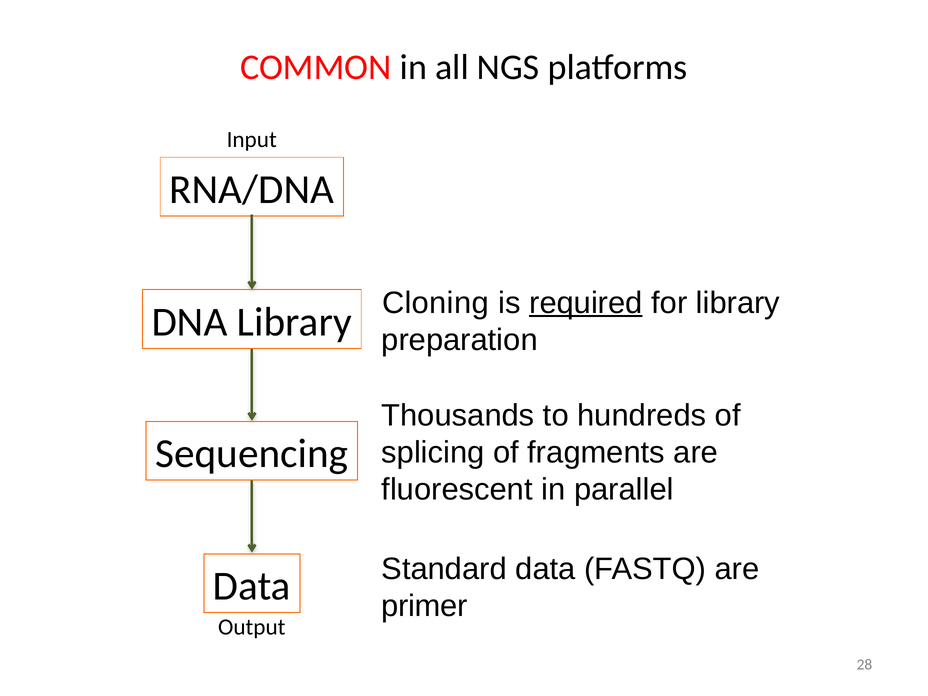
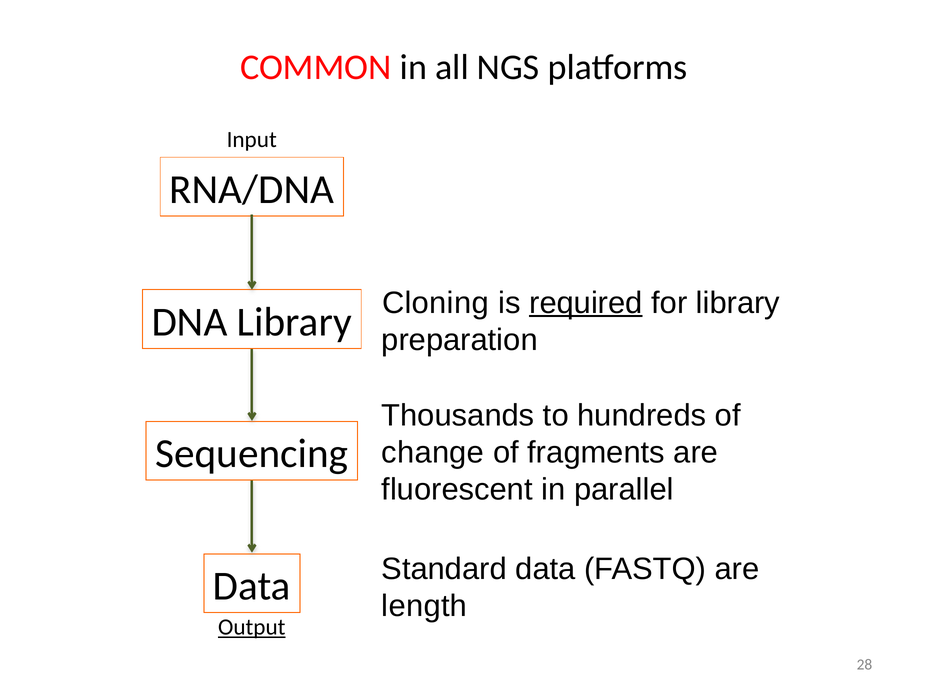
splicing: splicing -> change
primer: primer -> length
Output underline: none -> present
